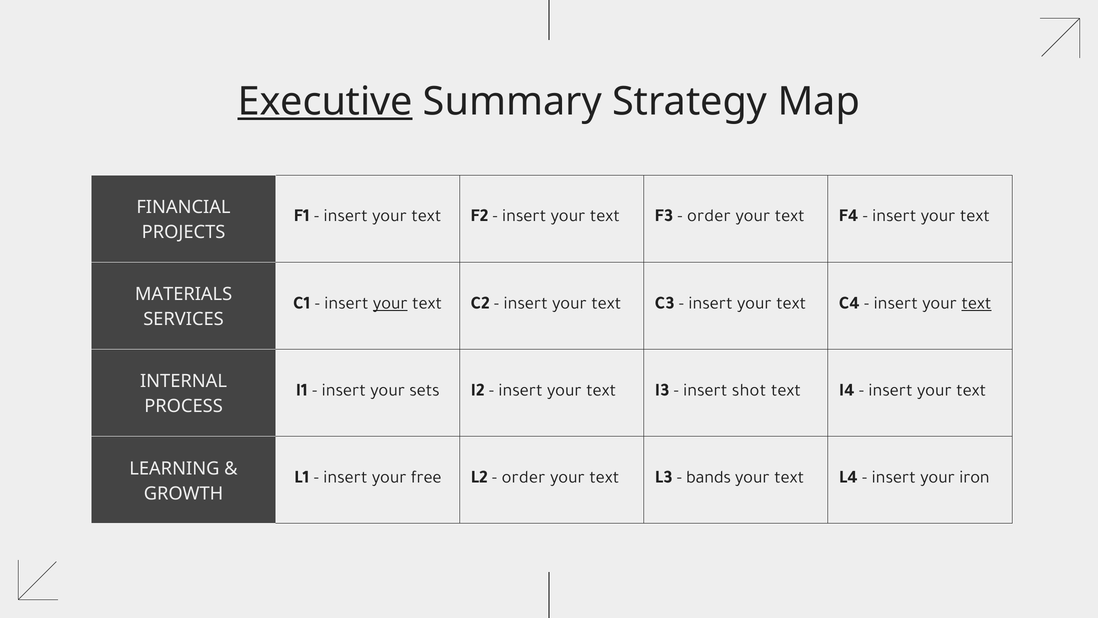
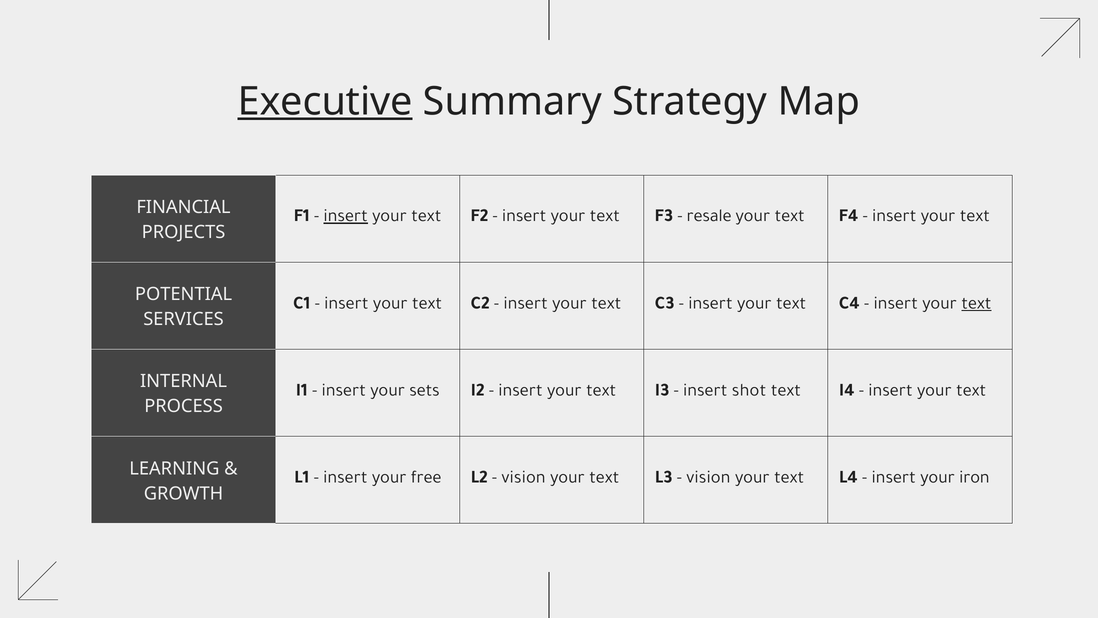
insert at (346, 215) underline: none -> present
order at (709, 215): order -> resale
MATERIALS: MATERIALS -> POTENTIAL
your at (390, 302) underline: present -> none
order at (523, 476): order -> vision
bands at (709, 476): bands -> vision
